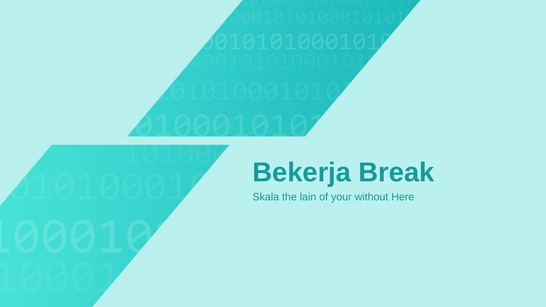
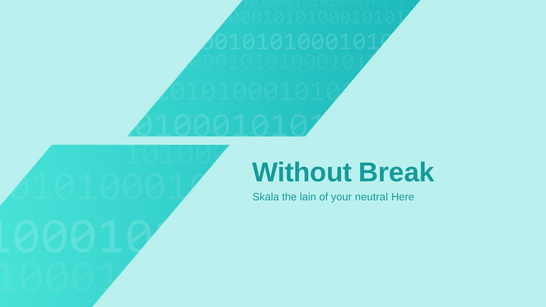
Bekerja: Bekerja -> Without
without: without -> neutral
